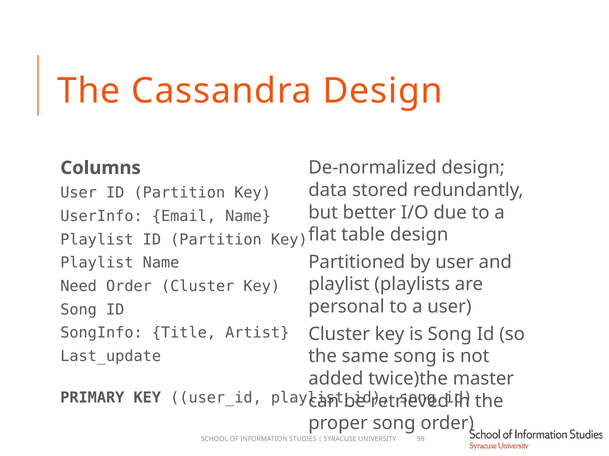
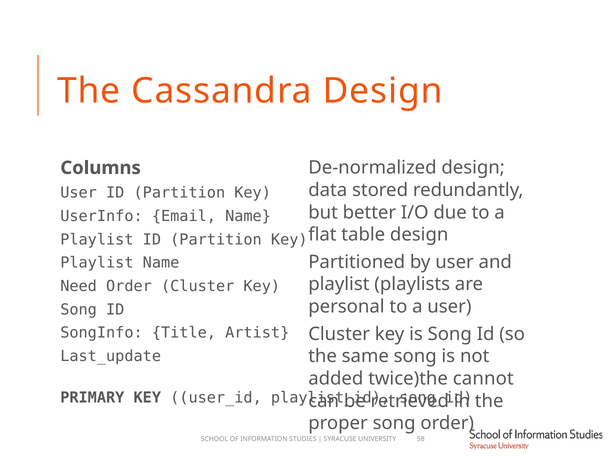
master: master -> cannot
